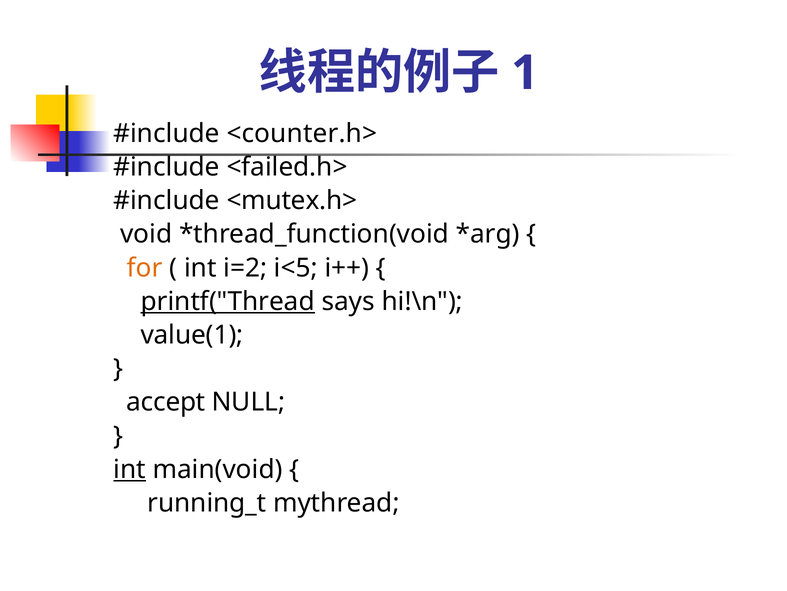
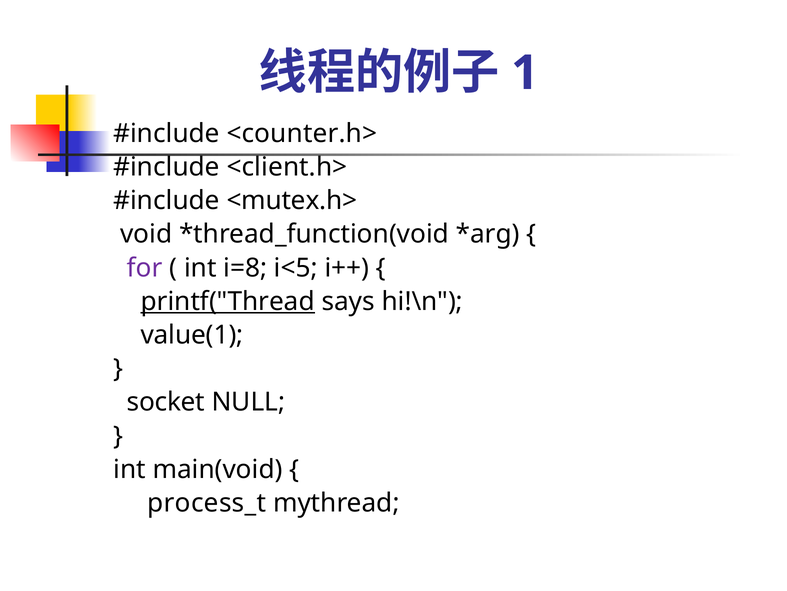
<failed.h>: <failed.h> -> <client.h>
for colour: orange -> purple
i=2: i=2 -> i=8
accept: accept -> socket
int at (130, 469) underline: present -> none
running_t: running_t -> process_t
